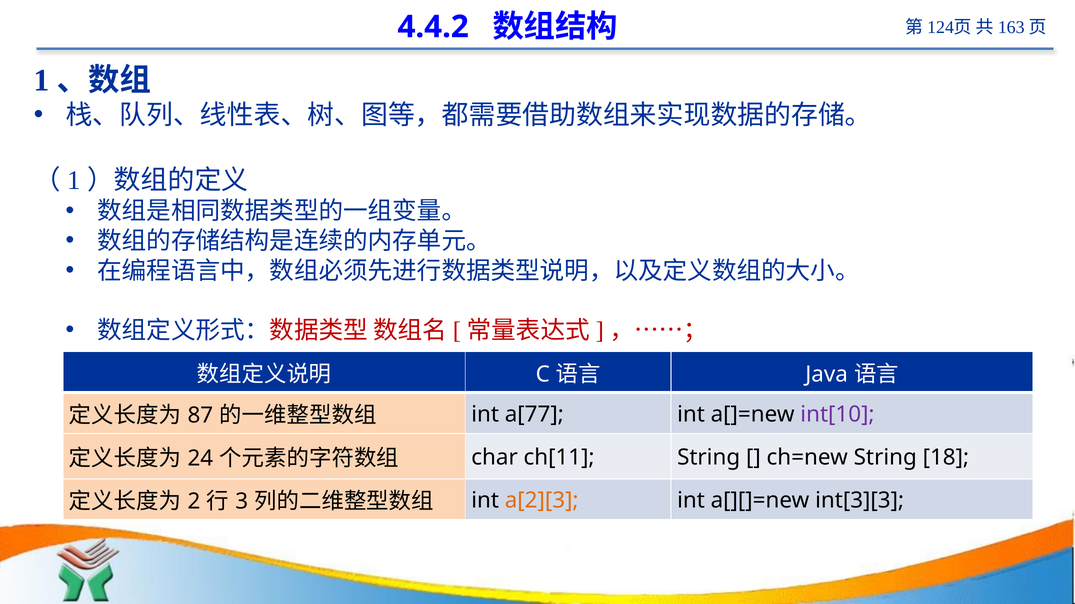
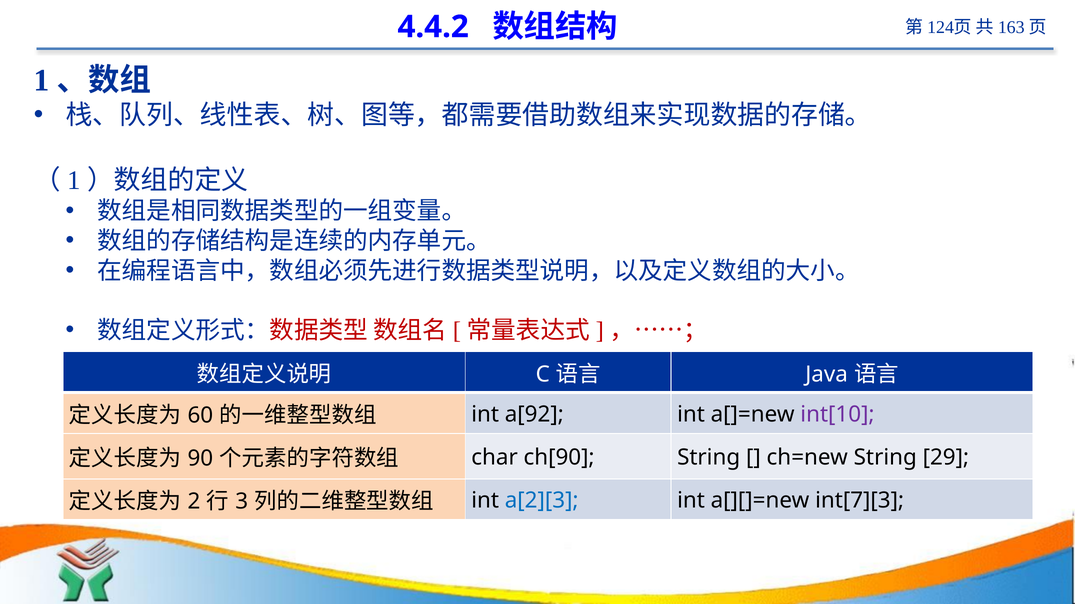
87: 87 -> 60
a[77: a[77 -> a[92
24: 24 -> 90
ch[11: ch[11 -> ch[90
18: 18 -> 29
a[2][3 colour: orange -> blue
int[3][3: int[3][3 -> int[7][3
